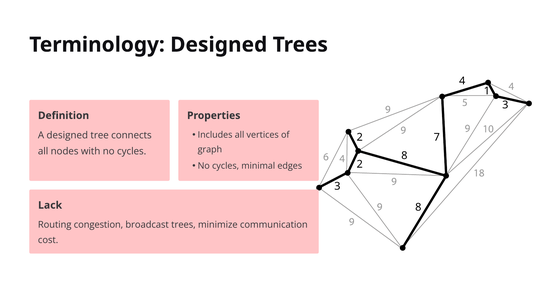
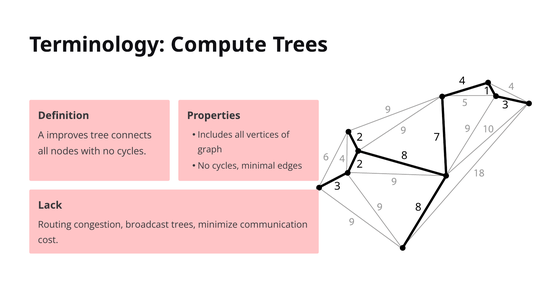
Terminology Designed: Designed -> Compute
A designed: designed -> improves
